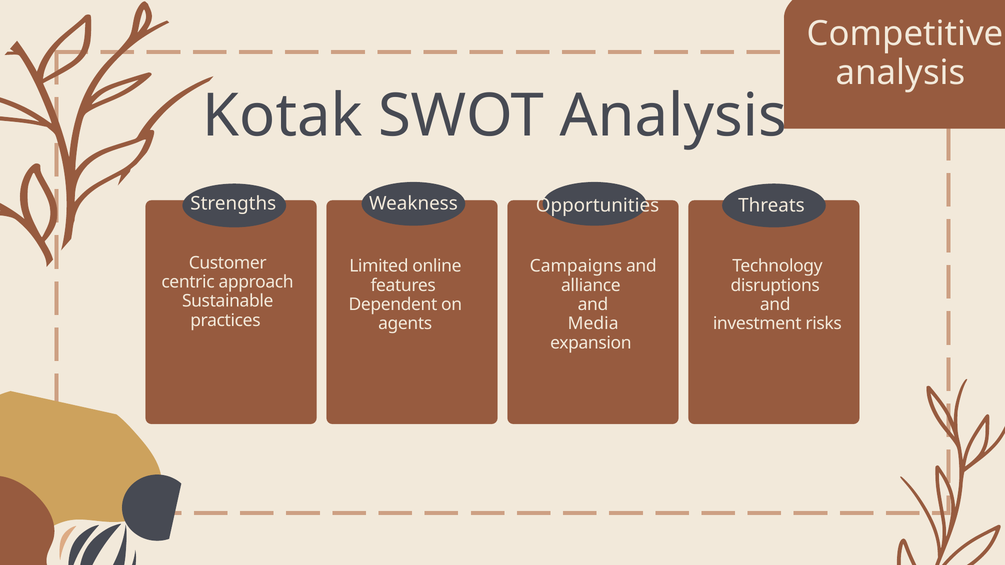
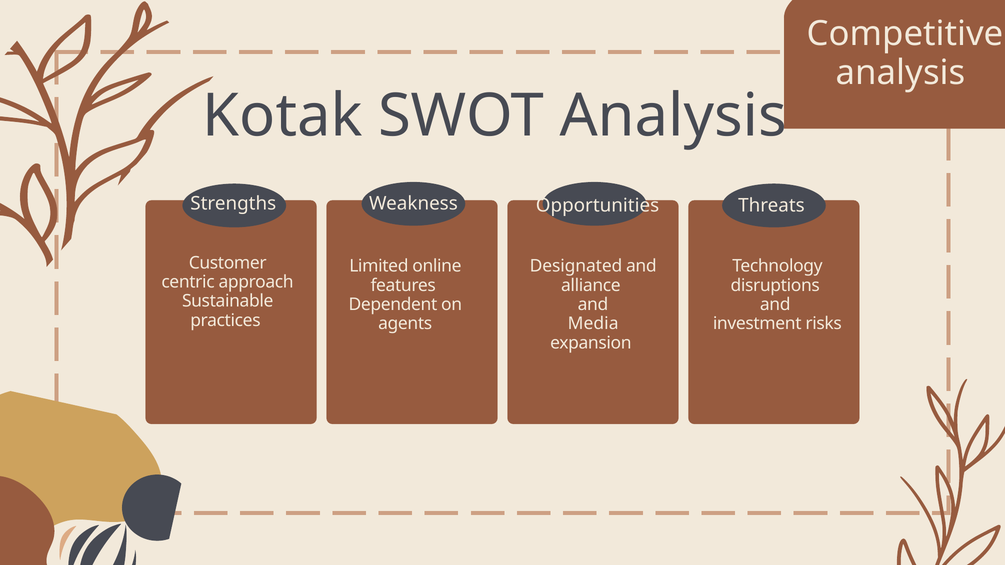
Campaigns: Campaigns -> Designated
